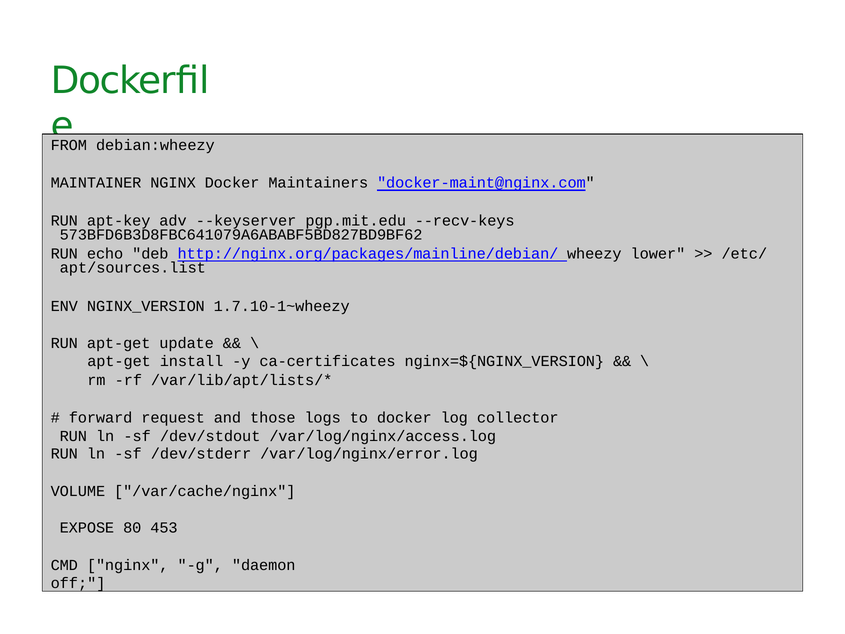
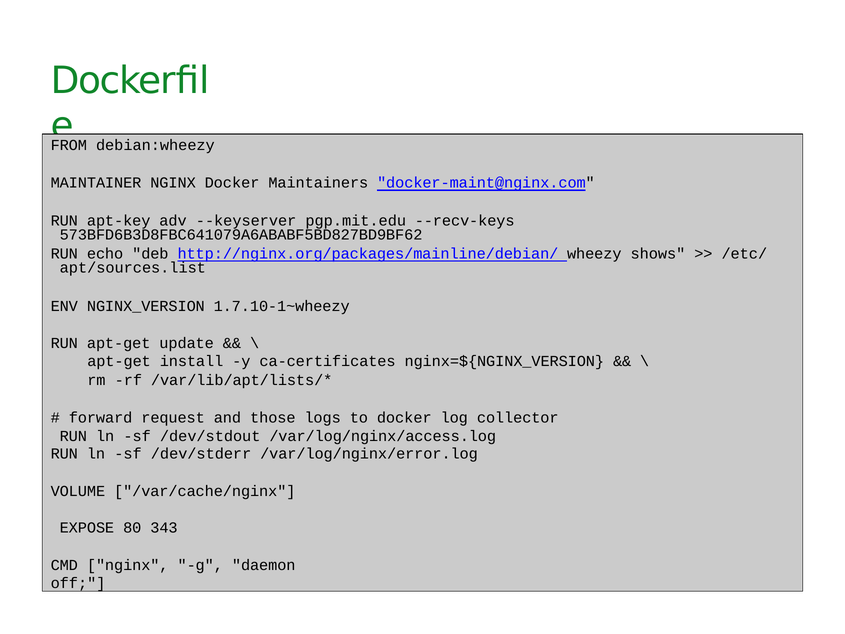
lower: lower -> shows
453: 453 -> 343
